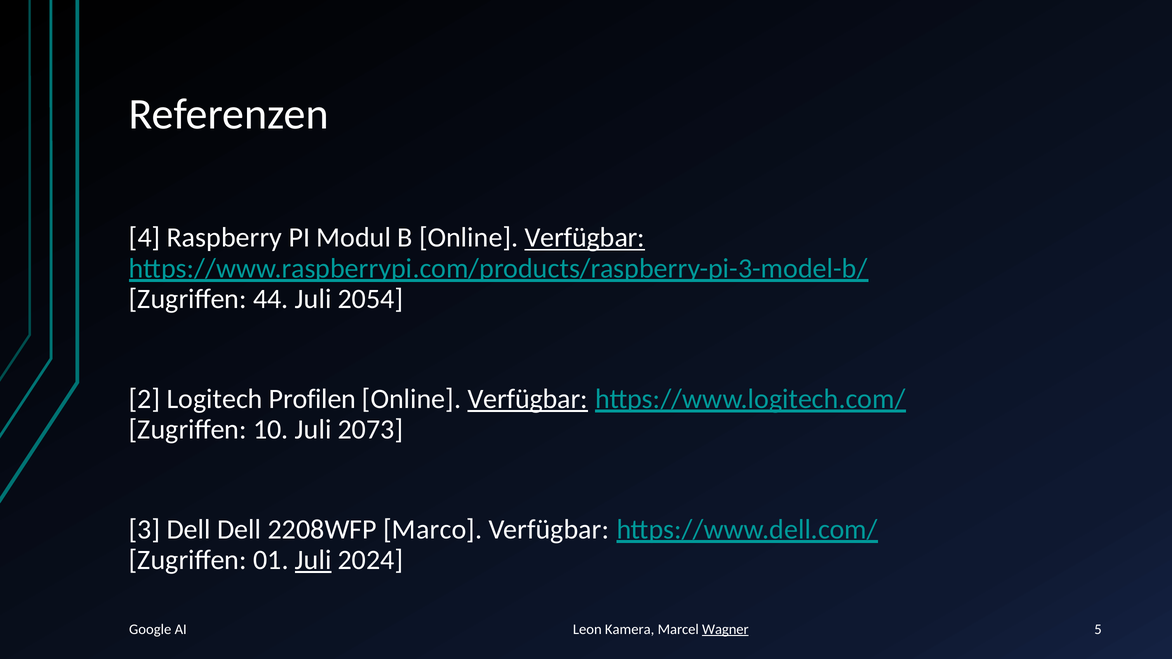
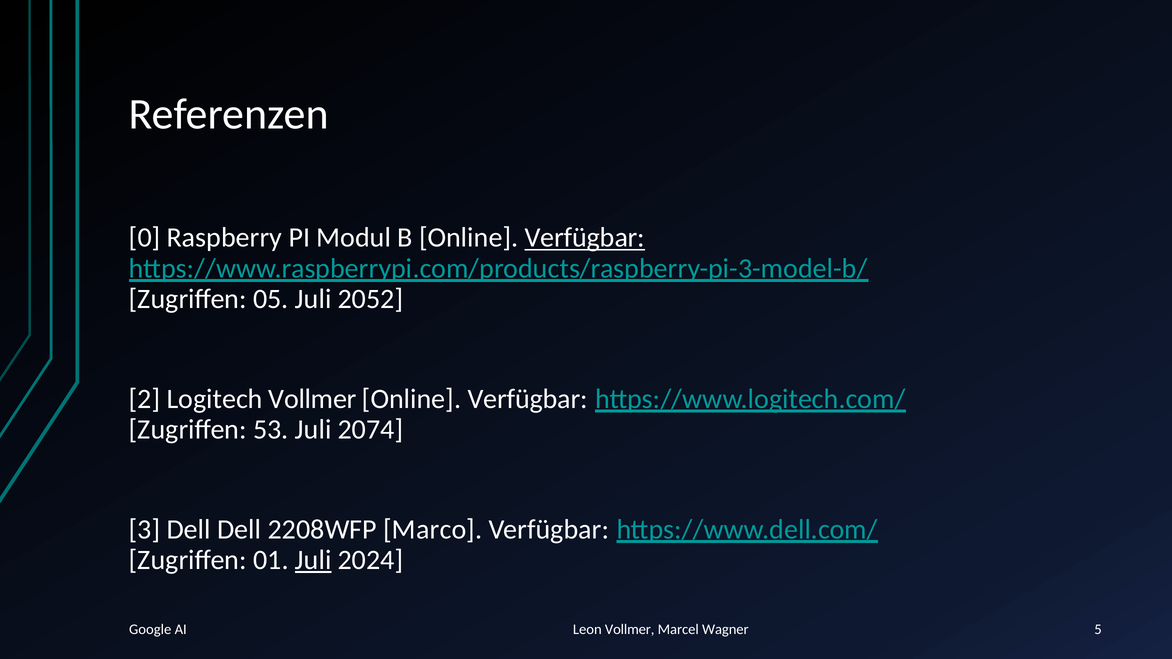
4: 4 -> 0
44: 44 -> 05
2054: 2054 -> 2052
Logitech Profilen: Profilen -> Vollmer
Verfügbar at (528, 399) underline: present -> none
10: 10 -> 53
2073: 2073 -> 2074
Leon Kamera: Kamera -> Vollmer
Wagner underline: present -> none
